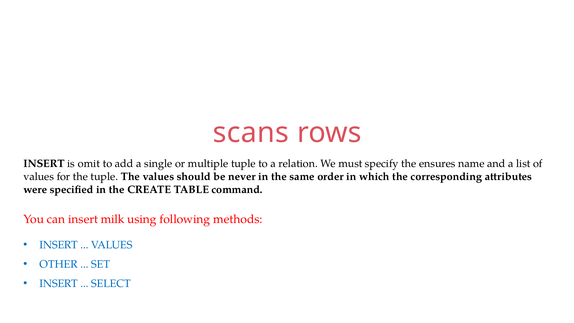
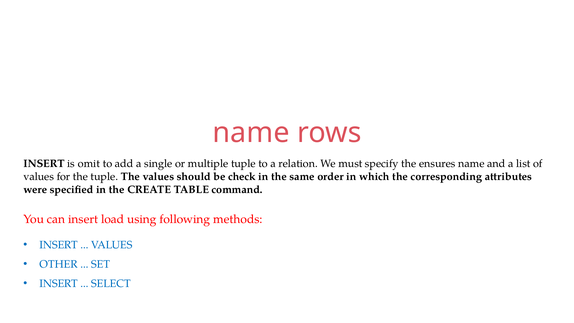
scans at (251, 133): scans -> name
never: never -> check
milk: milk -> load
